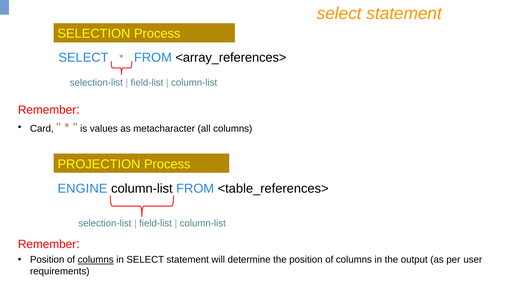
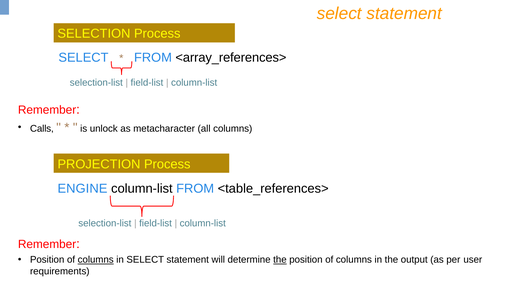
Card: Card -> Calls
values: values -> unlock
the at (280, 259) underline: none -> present
